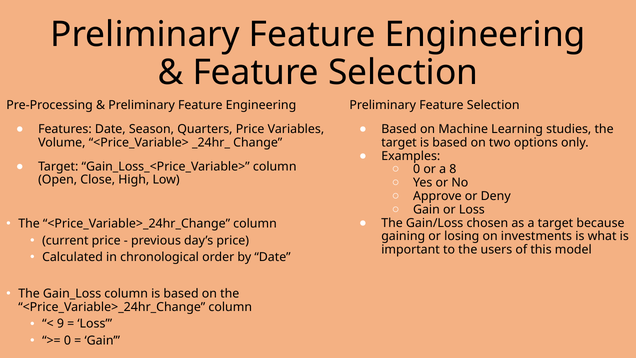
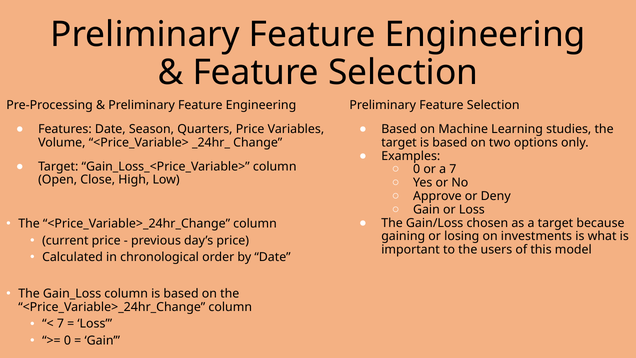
a 8: 8 -> 7
9 at (60, 324): 9 -> 7
